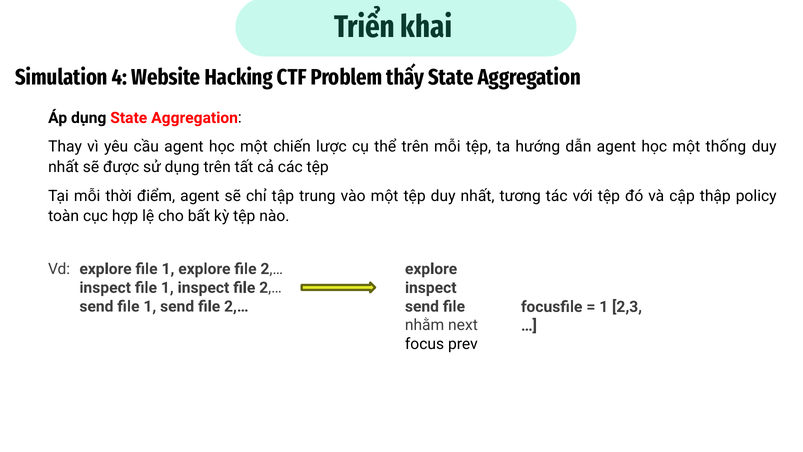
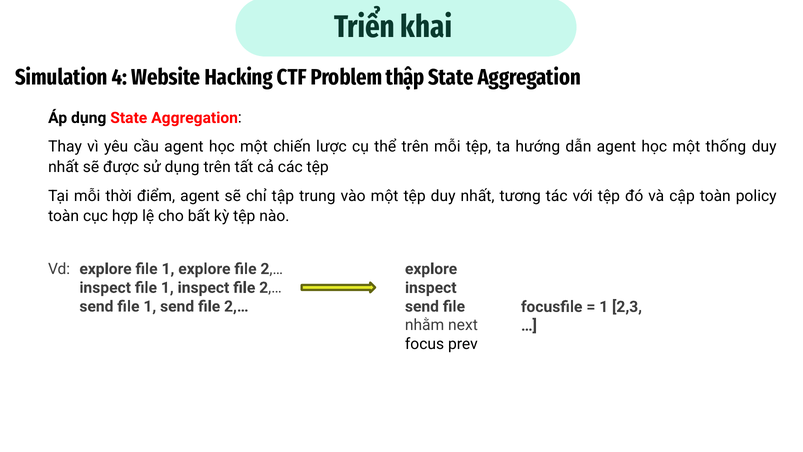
thấy: thấy -> thập
cập thập: thập -> toàn
